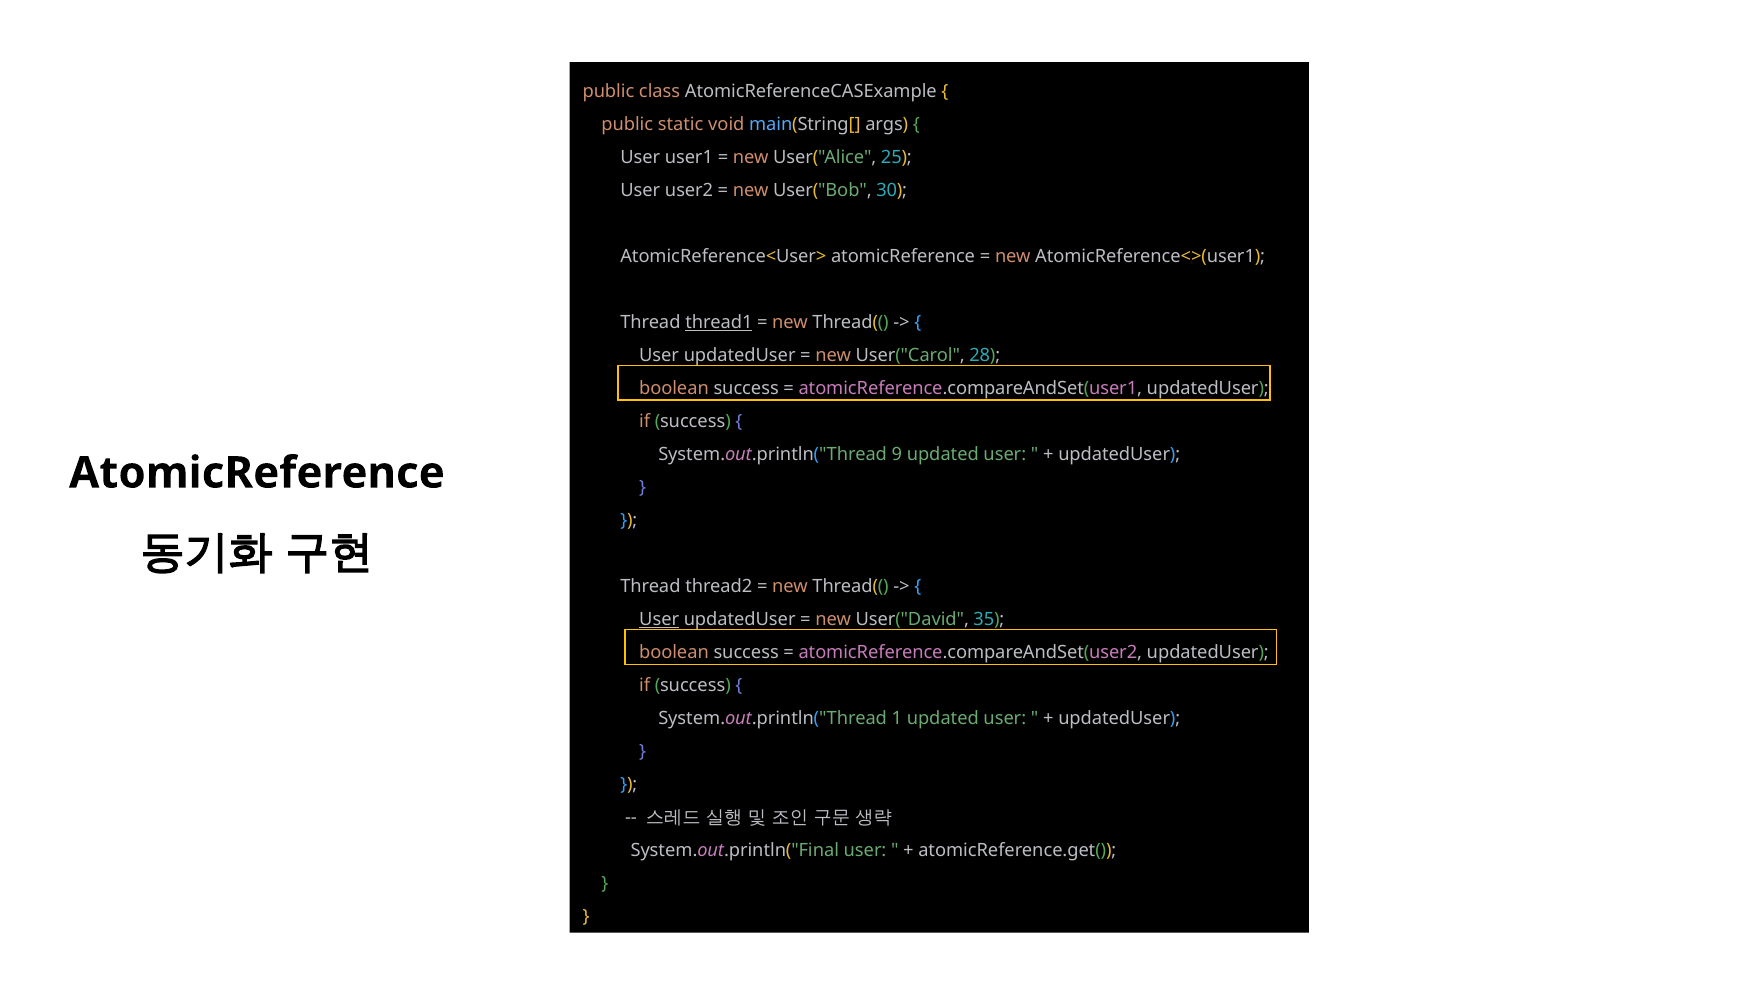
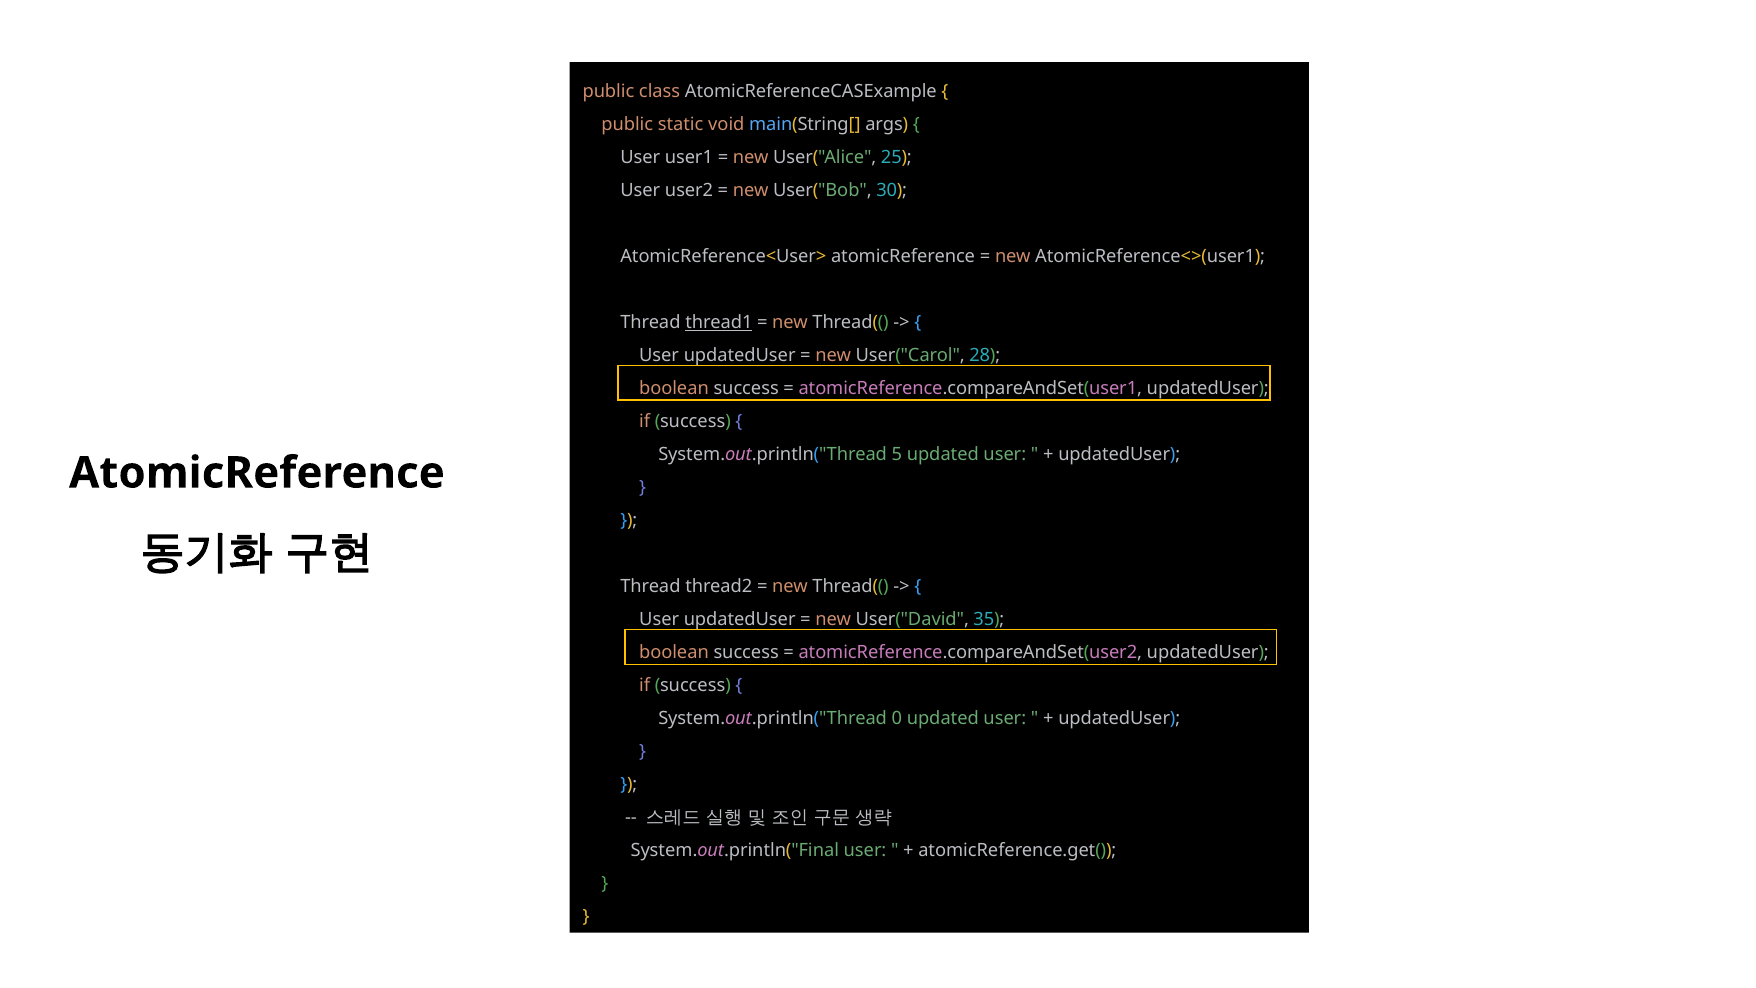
9: 9 -> 5
User at (659, 619) underline: present -> none
1: 1 -> 0
